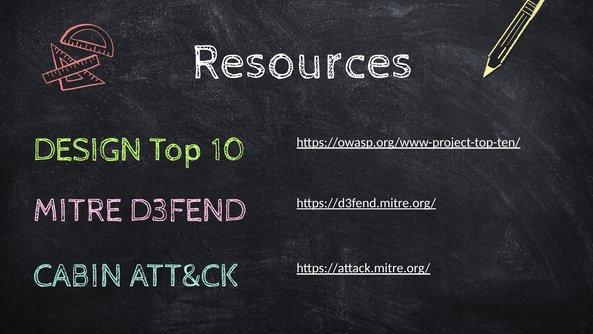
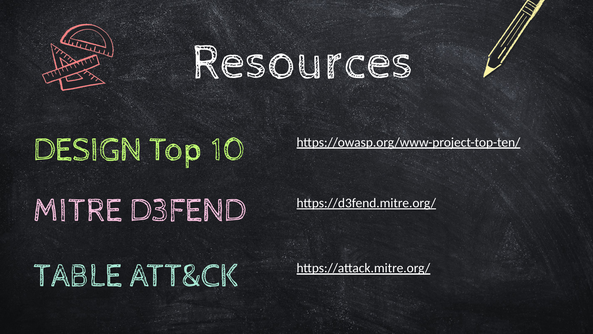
CABIN: CABIN -> TABLE
